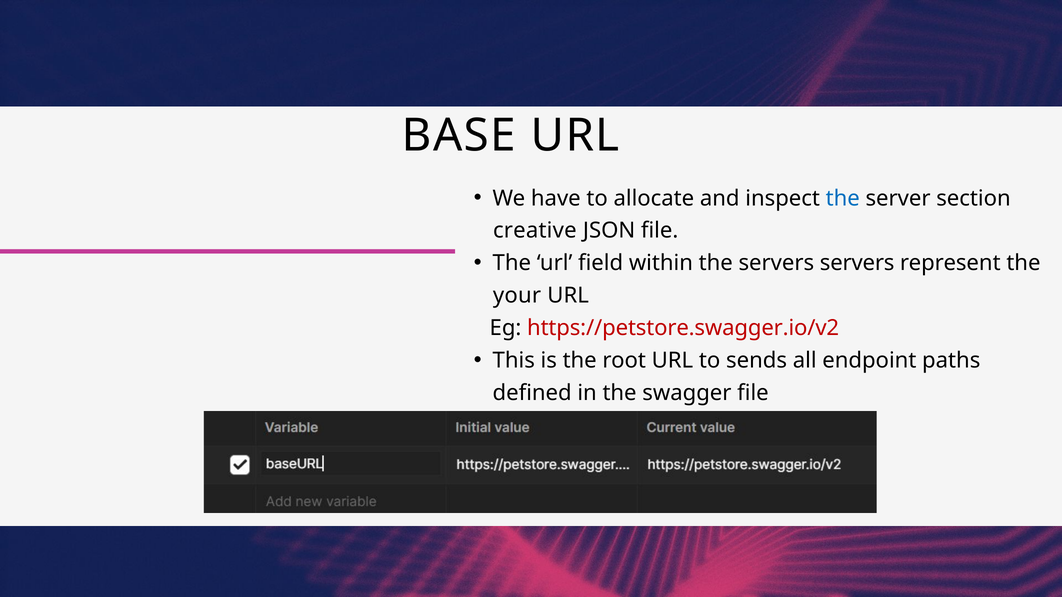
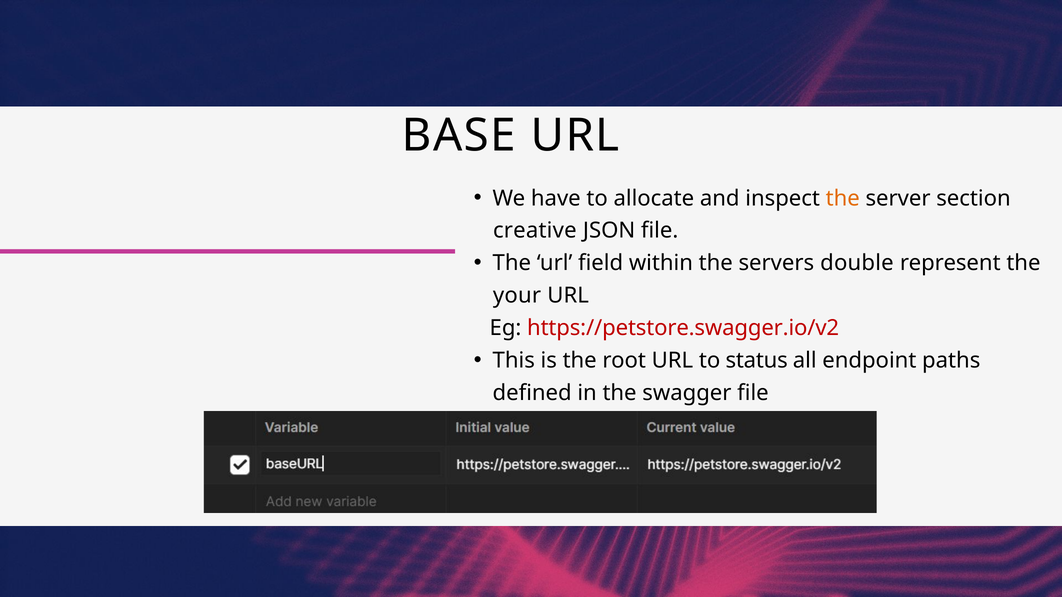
the at (843, 198) colour: blue -> orange
servers servers: servers -> double
sends: sends -> status
